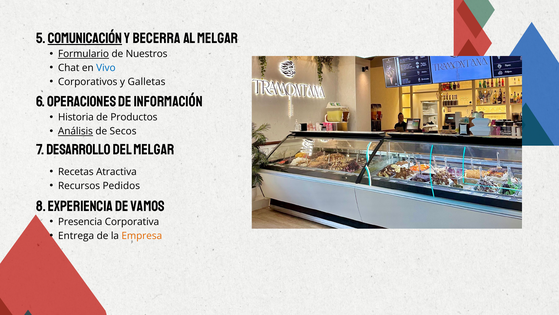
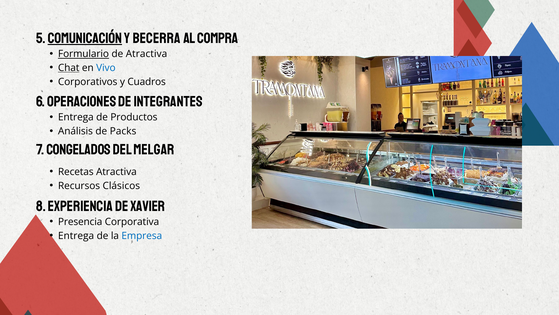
AL MELGAR: MELGAR -> COMPRA
de Nuestros: Nuestros -> Atractiva
Chat underline: none -> present
Galletas: Galletas -> Cuadros
INFORMACIÓN: INFORMACIÓN -> INTEGRANTES
Historia at (76, 117): Historia -> Entrega
Análisis underline: present -> none
Secos: Secos -> Packs
DESARROLLO: DESARROLLO -> CONGELADOS
Pedidos: Pedidos -> Clásicos
VAMOS: VAMOS -> XAVIER
Empresa colour: orange -> blue
